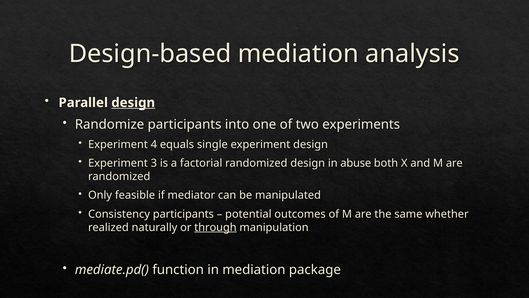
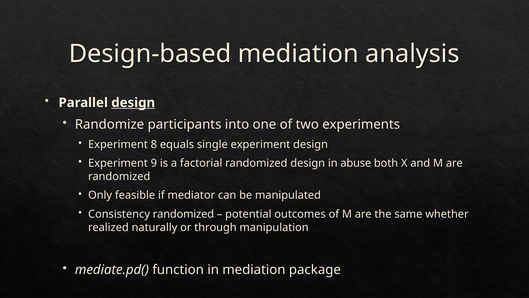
4: 4 -> 8
3: 3 -> 9
Consistency participants: participants -> randomized
through underline: present -> none
